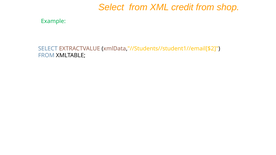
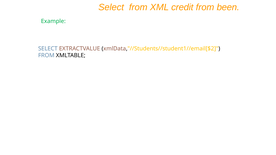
shop: shop -> been
